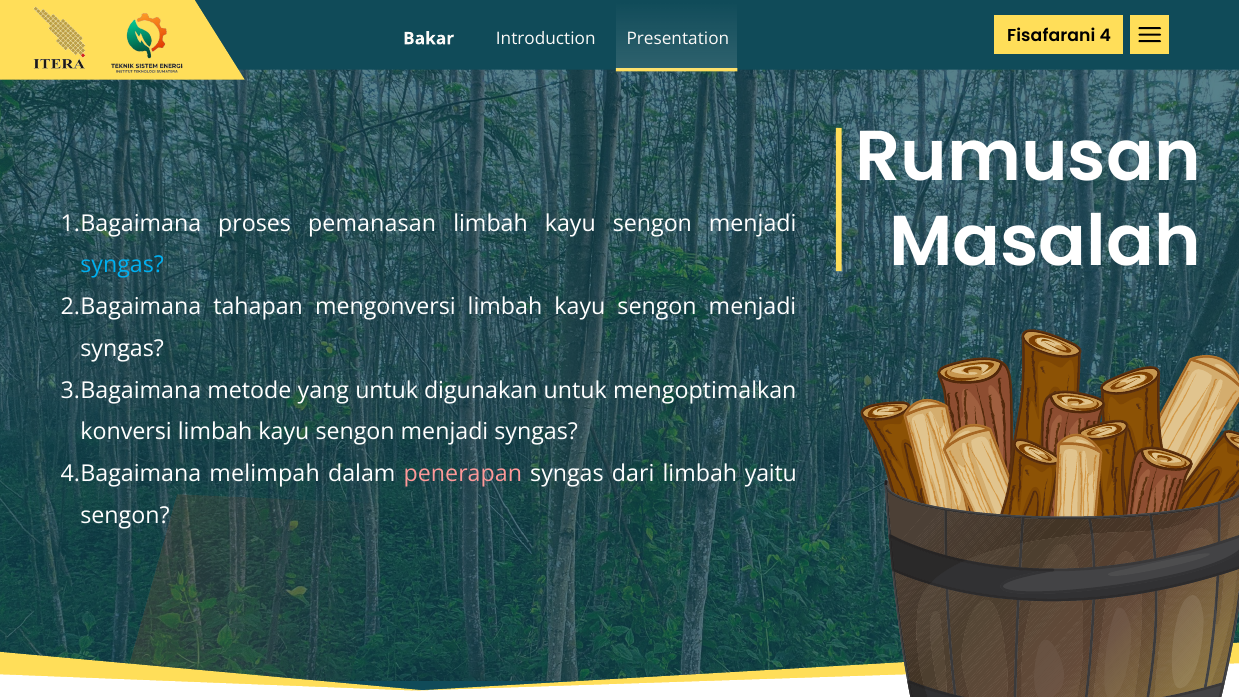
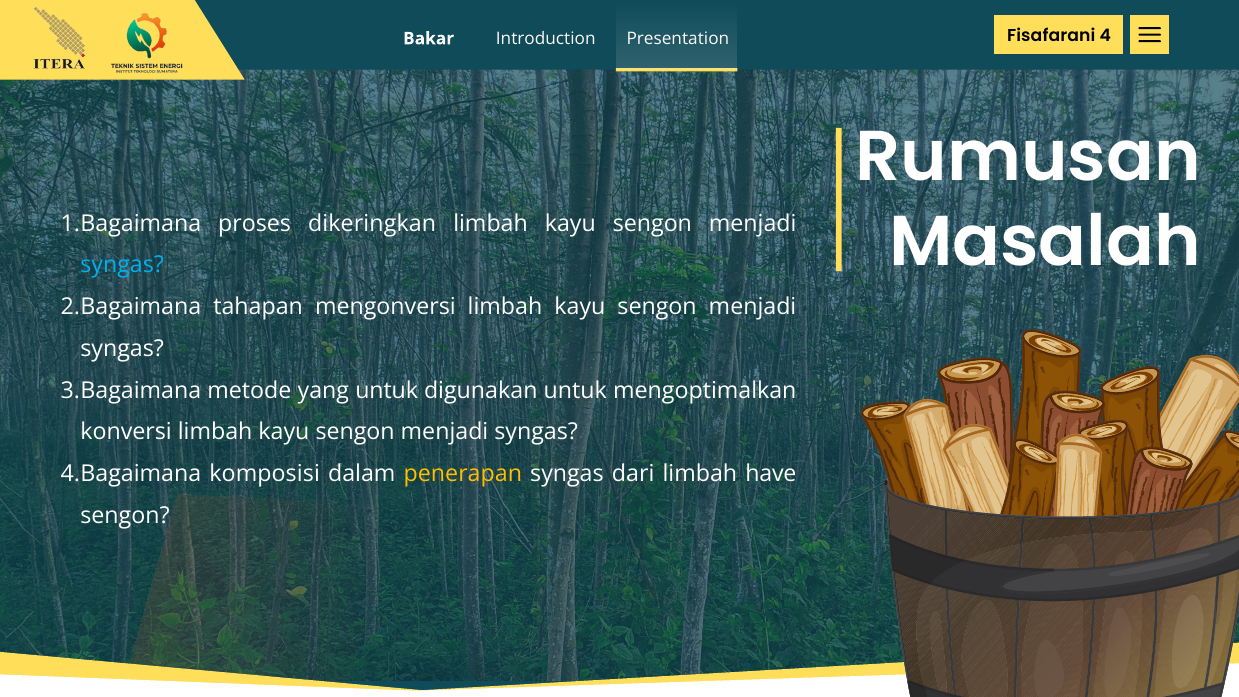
pemanasan: pemanasan -> dikeringkan
melimpah: melimpah -> komposisi
penerapan colour: pink -> yellow
yaitu: yaitu -> have
